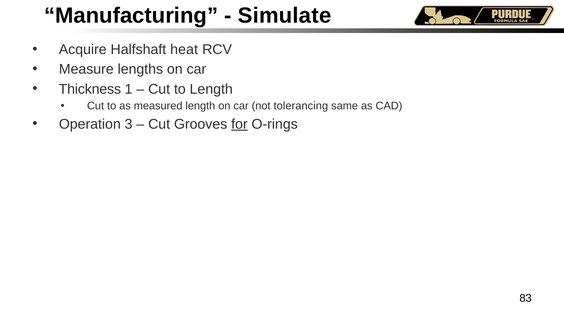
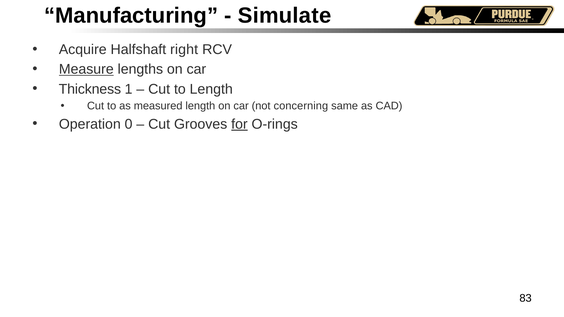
heat: heat -> right
Measure underline: none -> present
tolerancing: tolerancing -> concerning
3: 3 -> 0
